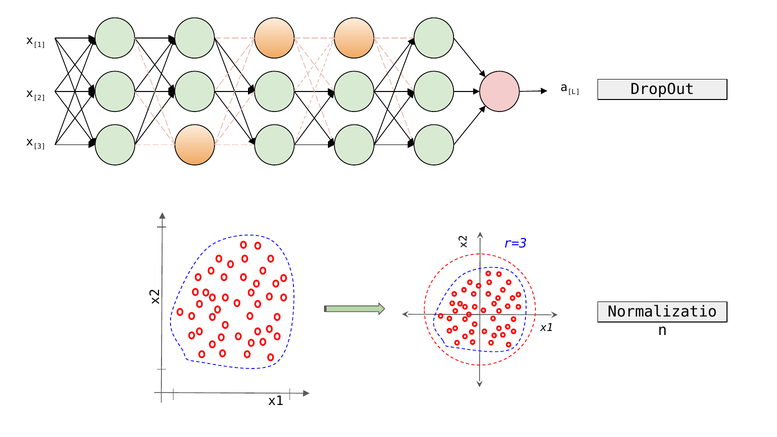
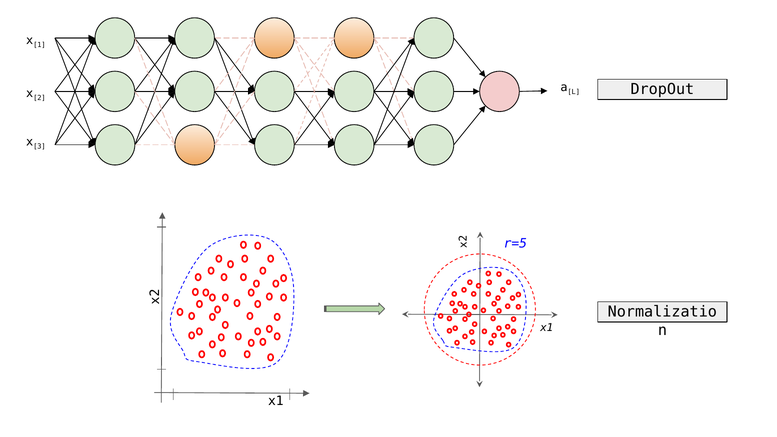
r=3: r=3 -> r=5
